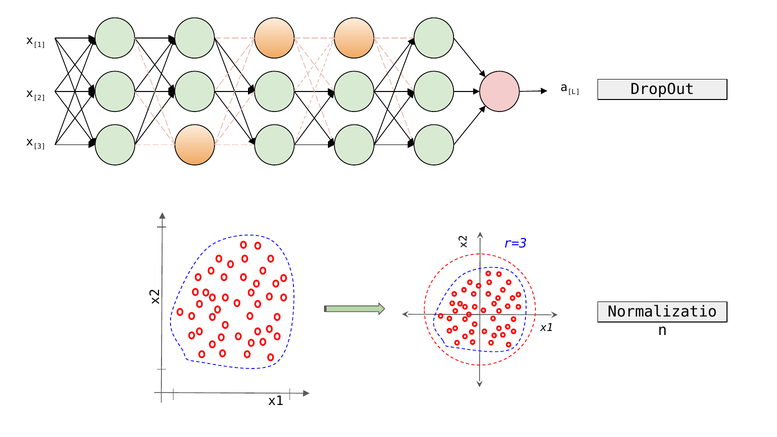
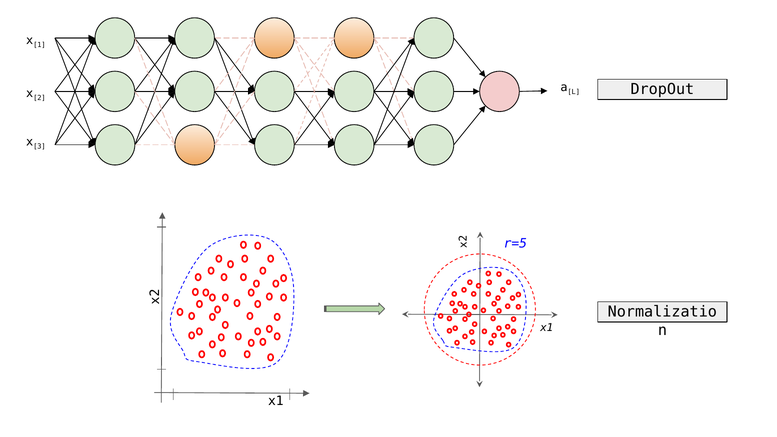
r=3: r=3 -> r=5
